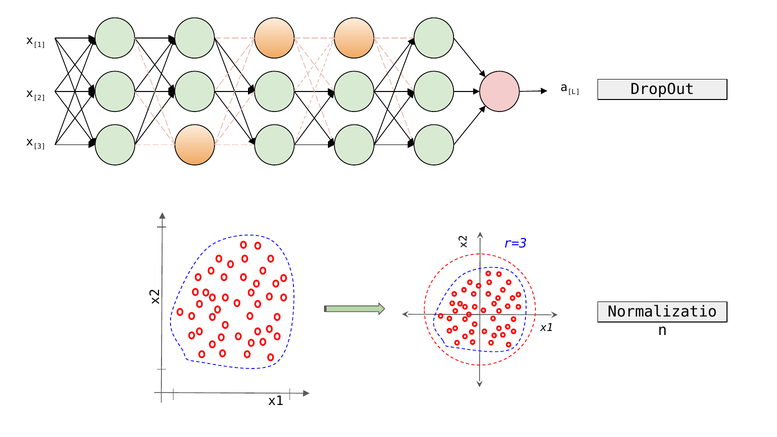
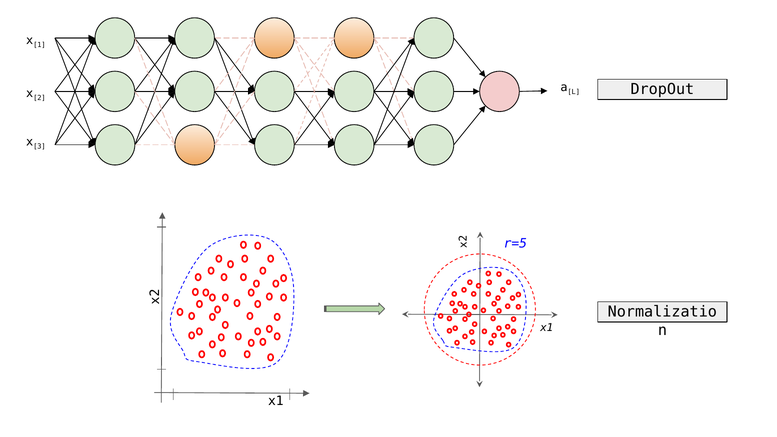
r=3: r=3 -> r=5
